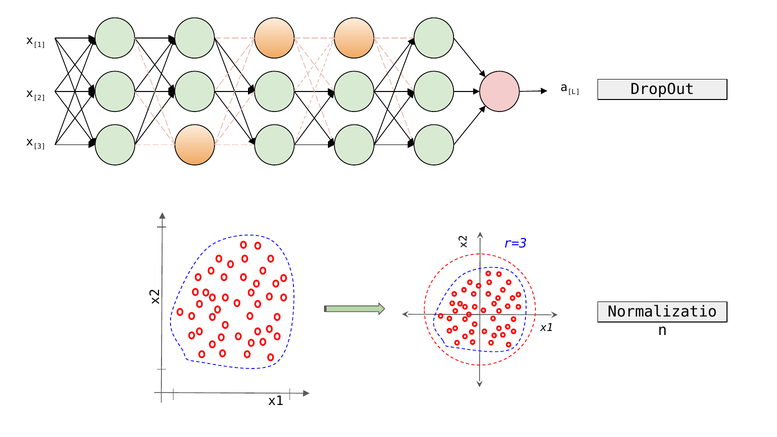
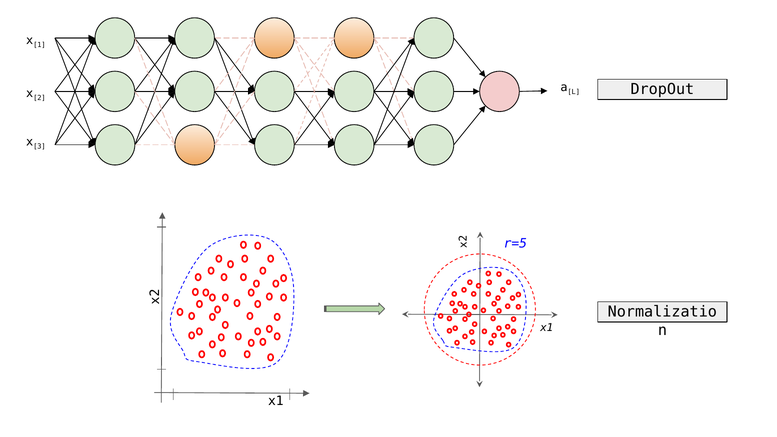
r=3: r=3 -> r=5
